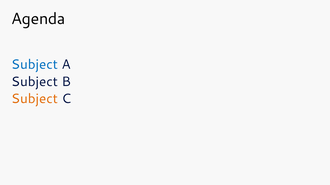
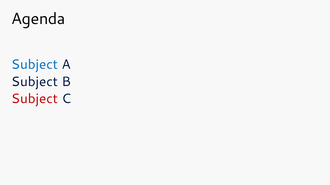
Subject at (35, 99) colour: orange -> red
